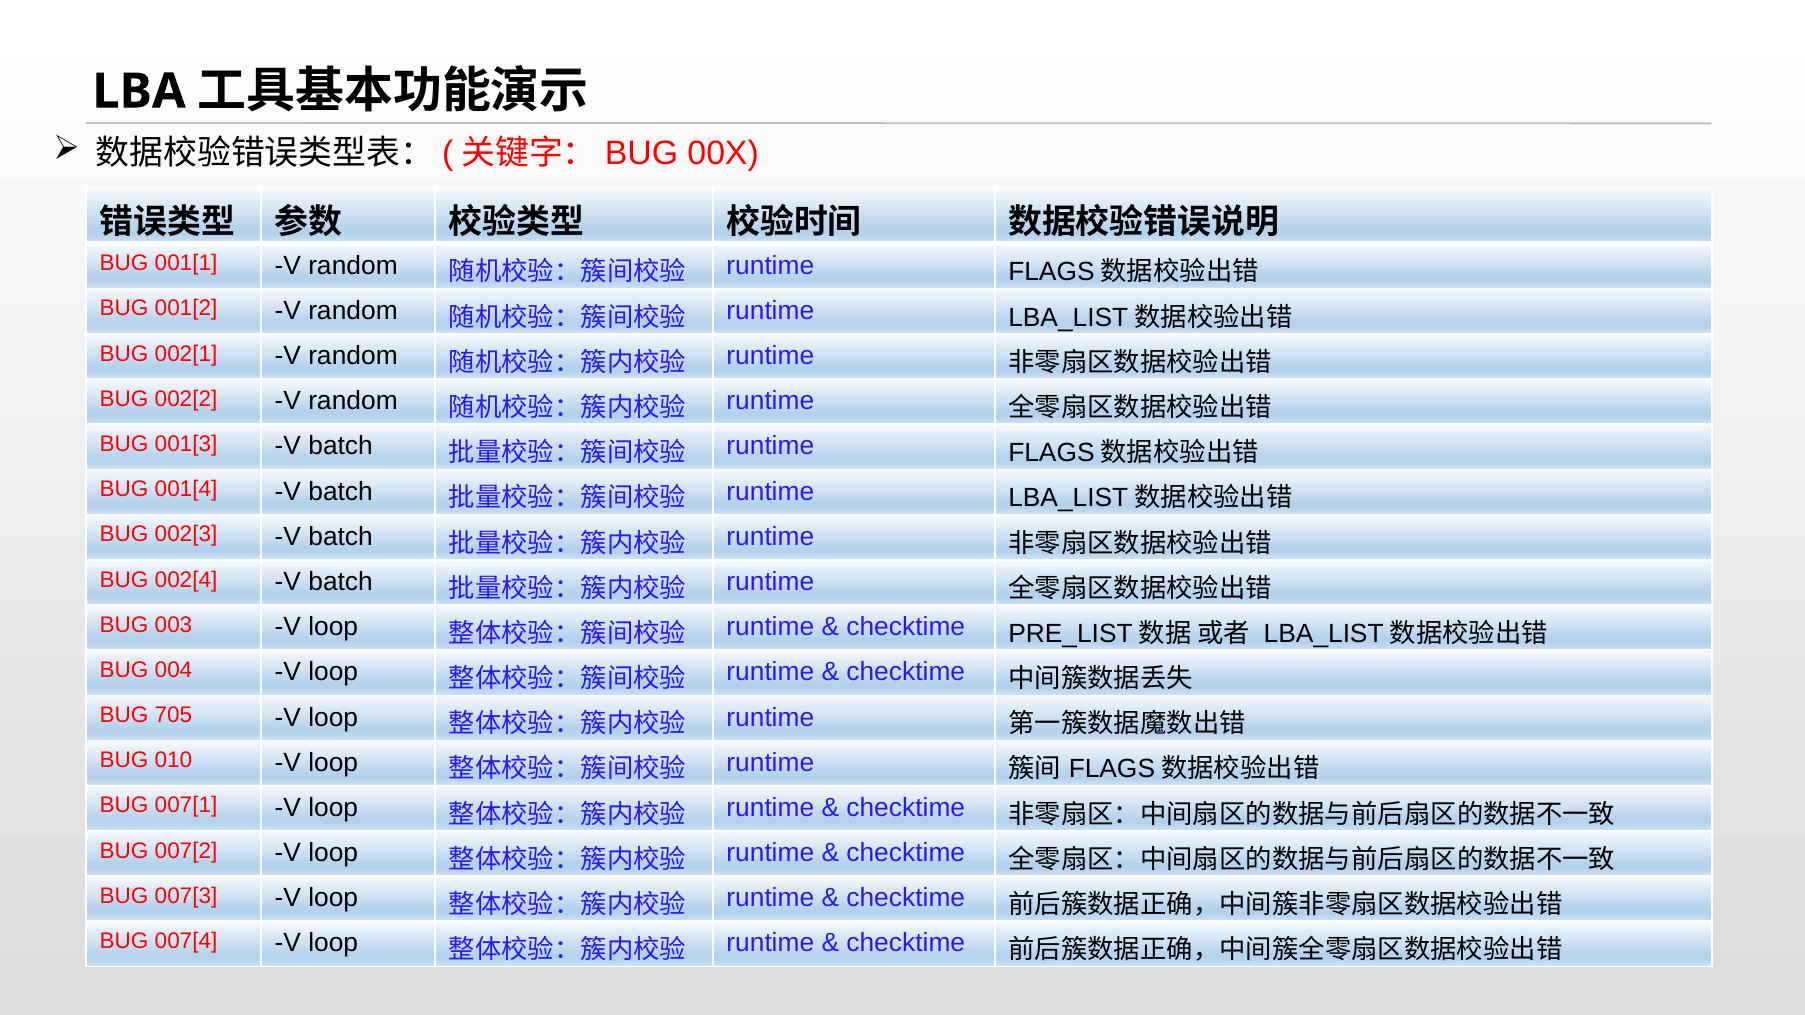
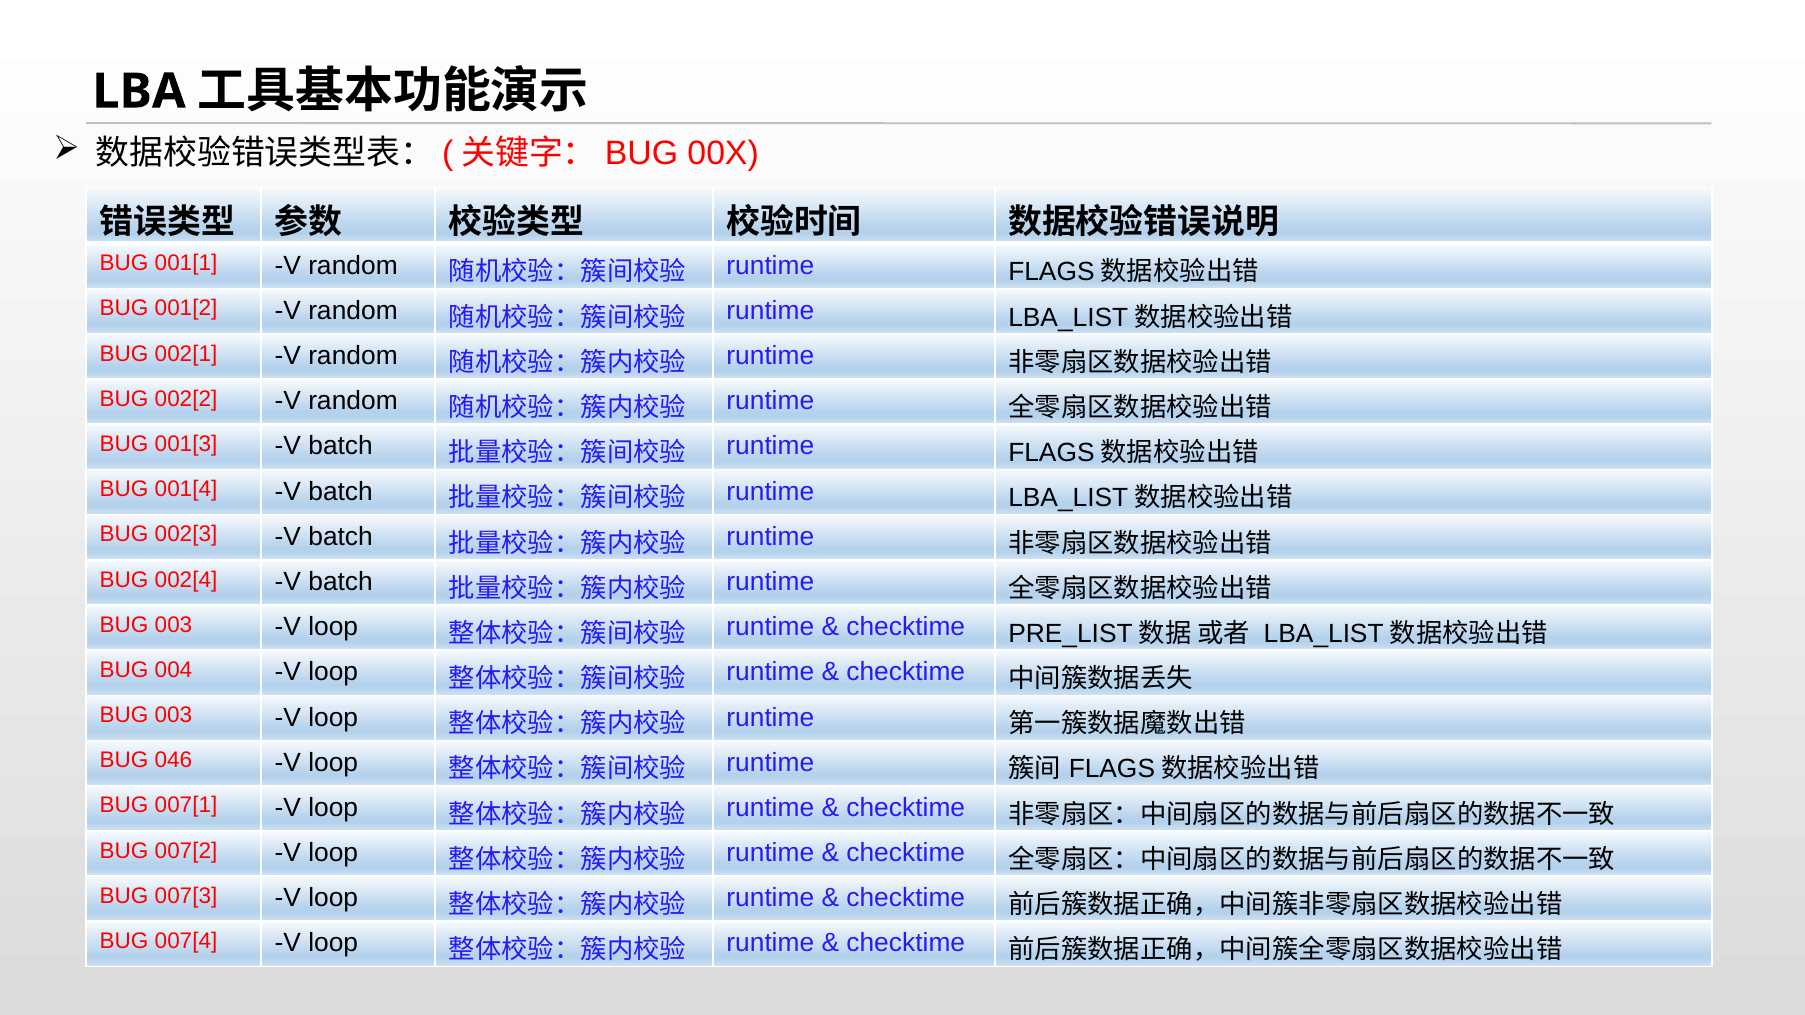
705 at (173, 715): 705 -> 003
010: 010 -> 046
